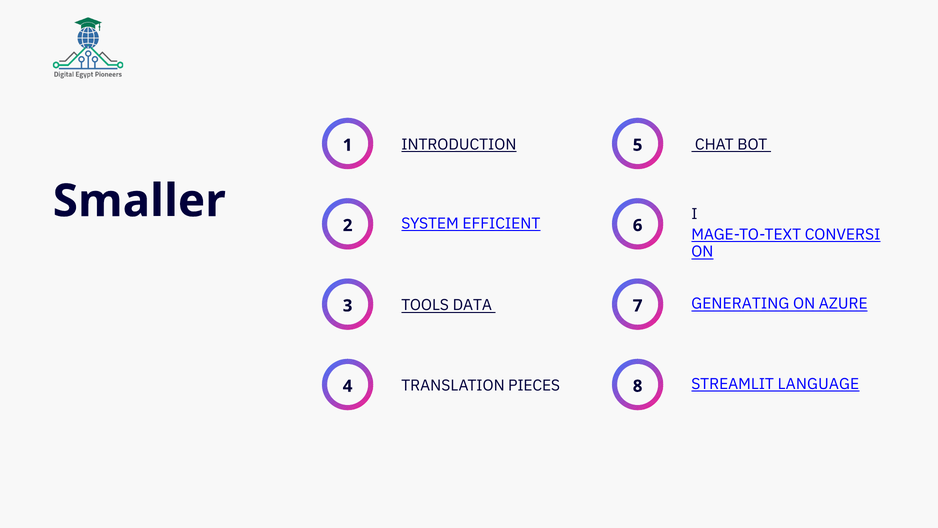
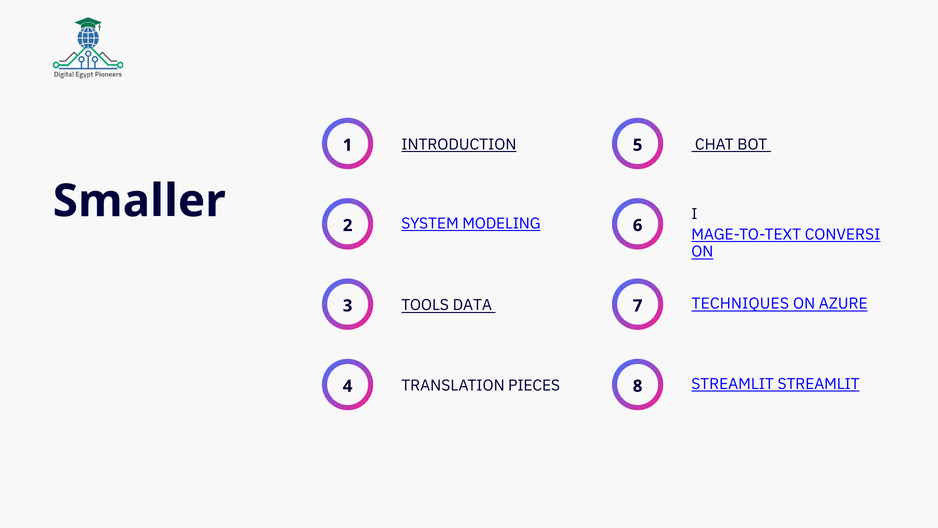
EFFICIENT: EFFICIENT -> MODELING
GENERATING: GENERATING -> TECHNIQUES
STREAMLIT LANGUAGE: LANGUAGE -> STREAMLIT
